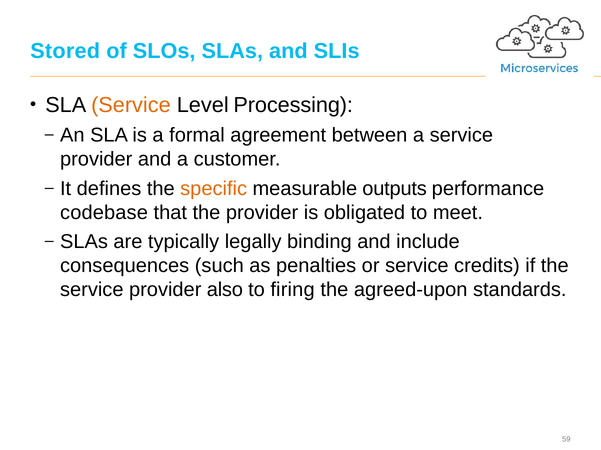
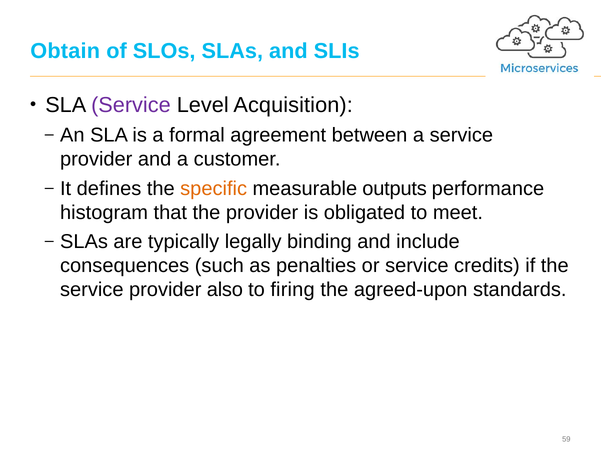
Stored: Stored -> Obtain
Service at (131, 105) colour: orange -> purple
Processing: Processing -> Acquisition
codebase: codebase -> histogram
